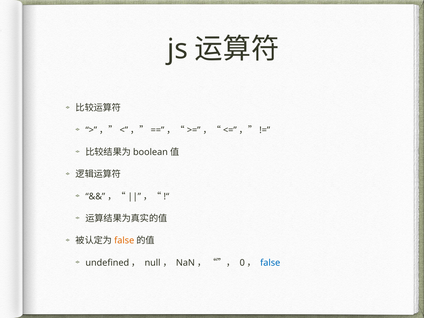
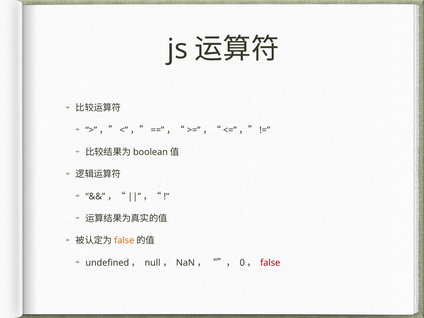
false at (270, 263) colour: blue -> red
